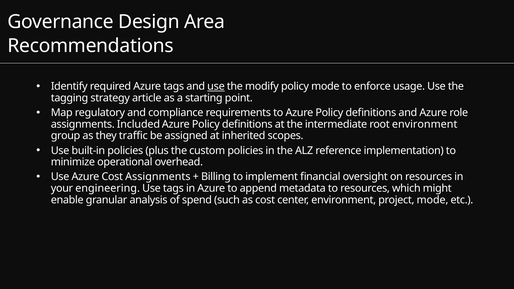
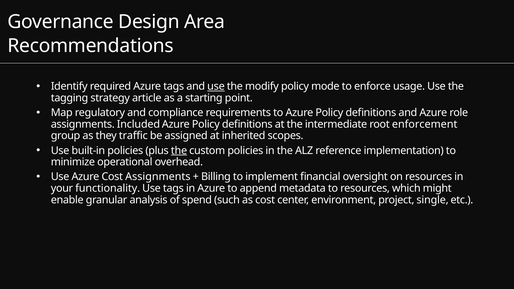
root environment: environment -> enforcement
the at (179, 151) underline: none -> present
engineering: engineering -> functionality
project mode: mode -> single
